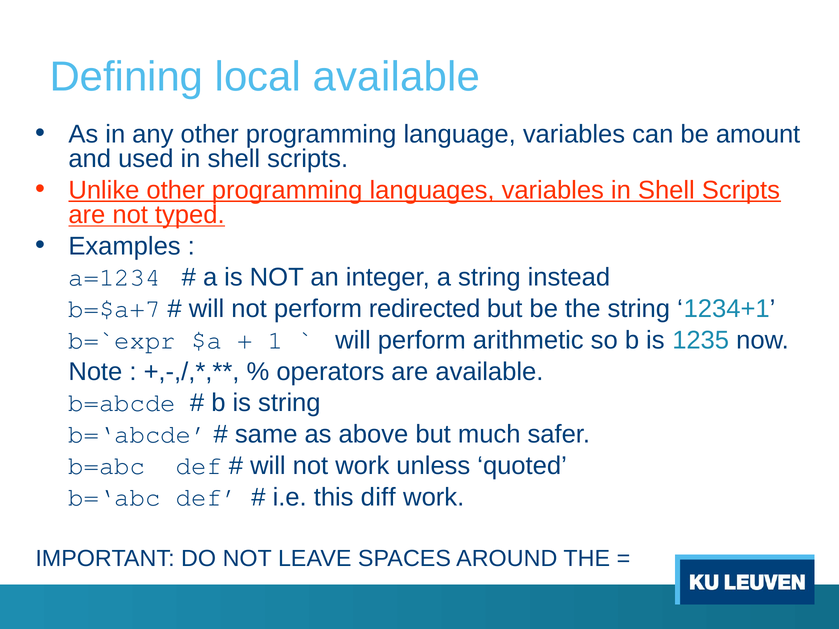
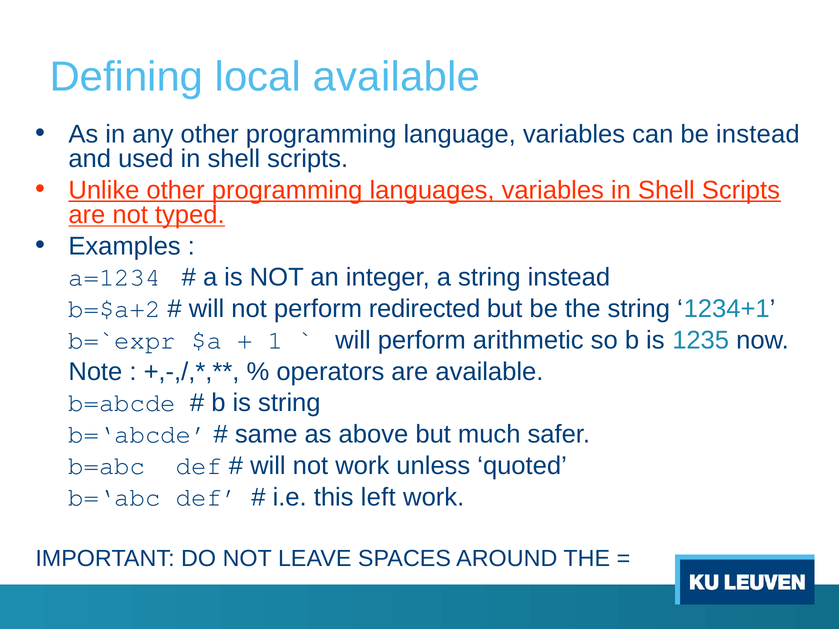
be amount: amount -> instead
b=$a+7: b=$a+7 -> b=$a+2
diff: diff -> left
